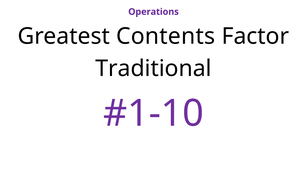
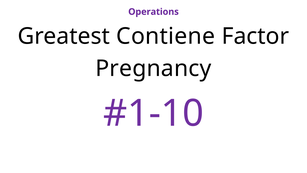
Contents: Contents -> Contiene
Traditional: Traditional -> Pregnancy
